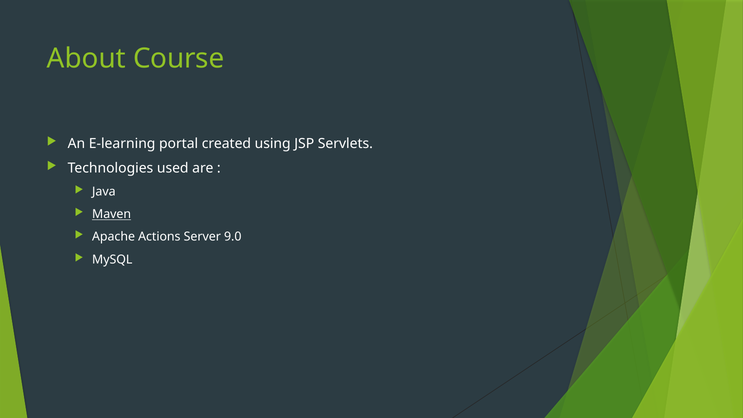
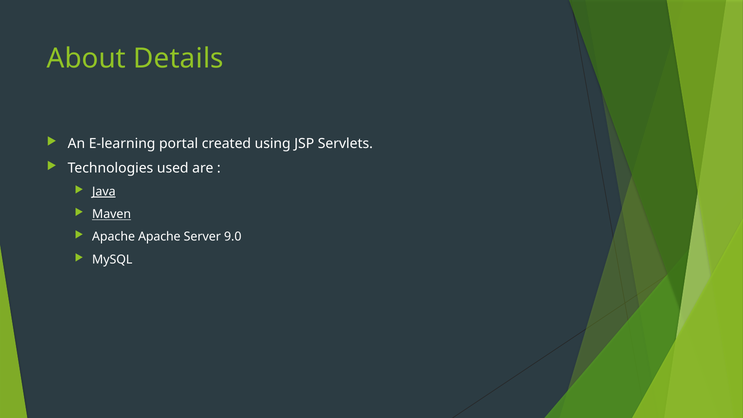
Course: Course -> Details
Java underline: none -> present
Apache Actions: Actions -> Apache
